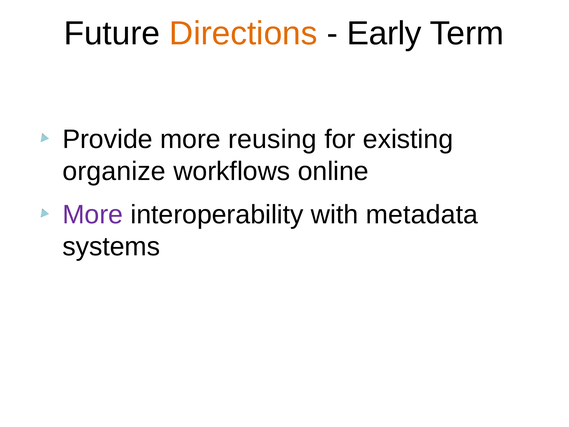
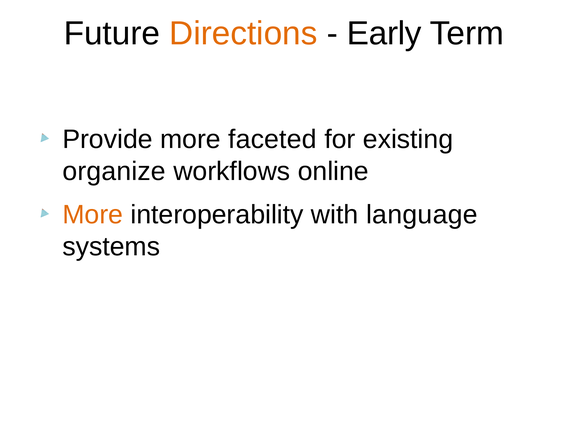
reusing: reusing -> faceted
More at (93, 215) colour: purple -> orange
metadata: metadata -> language
